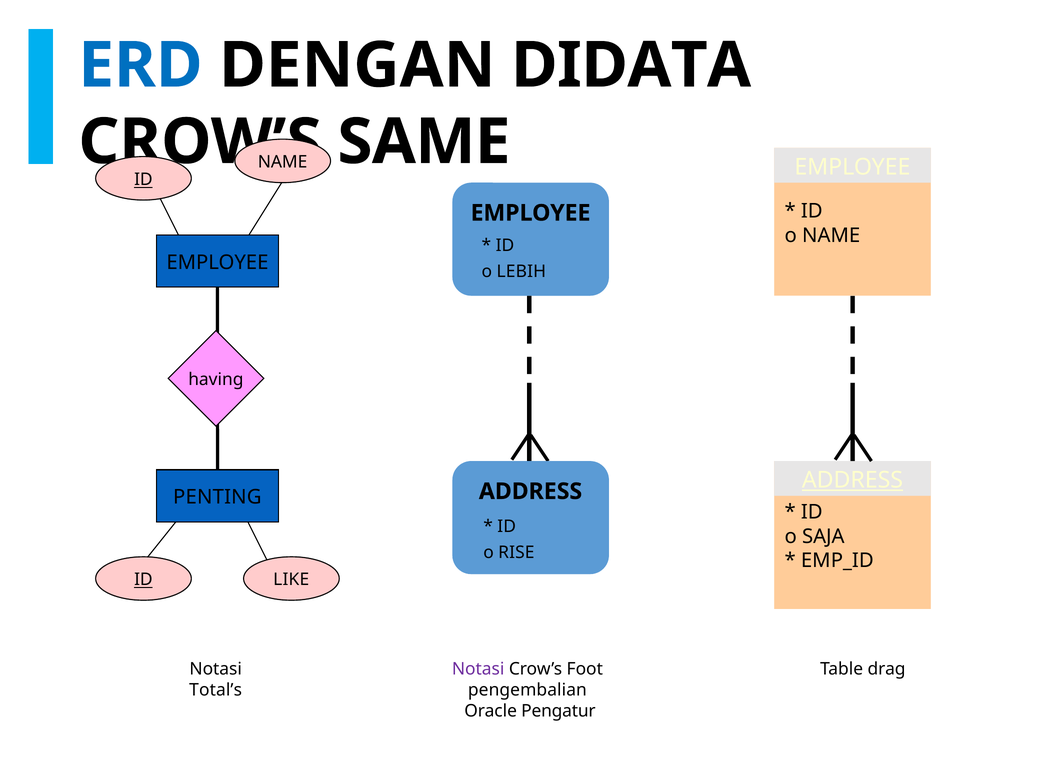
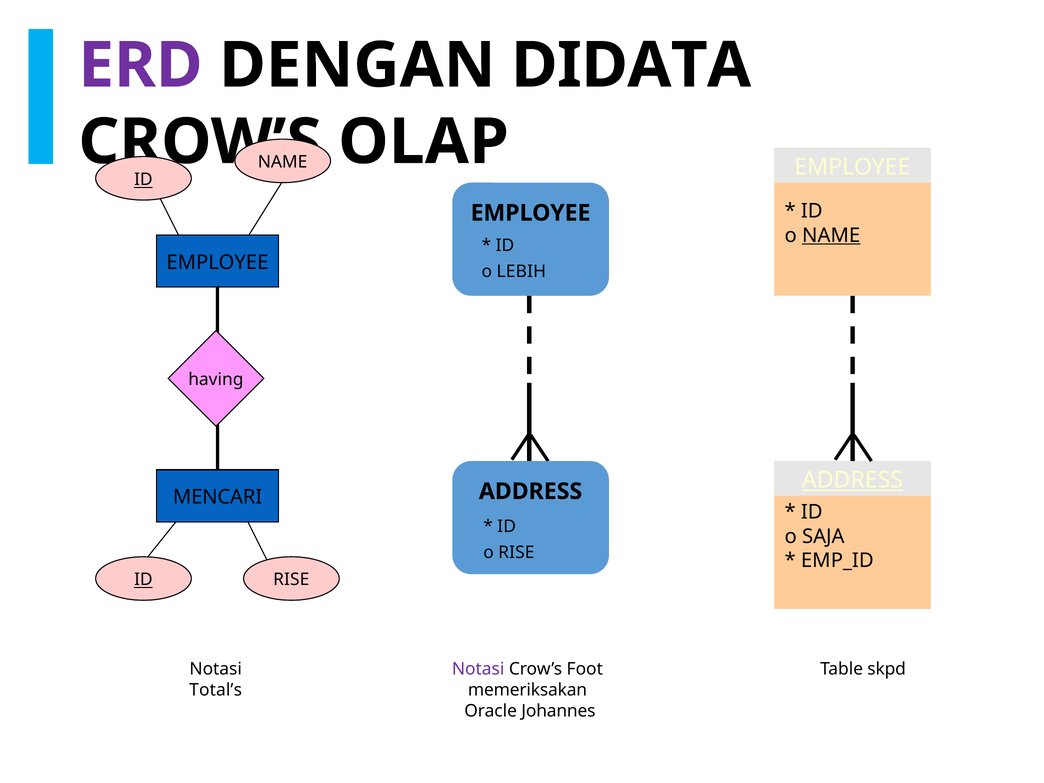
ERD colour: blue -> purple
SAME: SAME -> OLAP
NAME at (831, 235) underline: none -> present
PENTING: PENTING -> MENCARI
ID LIKE: LIKE -> RISE
drag: drag -> skpd
pengembalian: pengembalian -> memeriksakan
Pengatur: Pengatur -> Johannes
